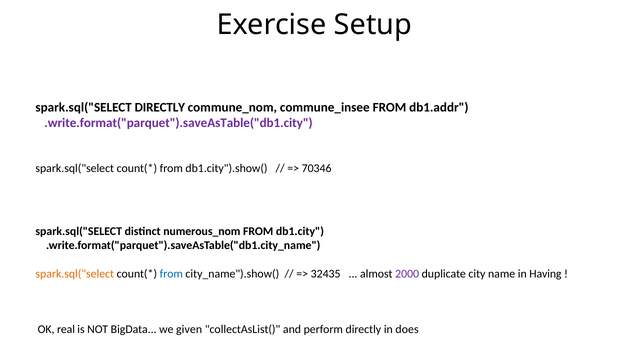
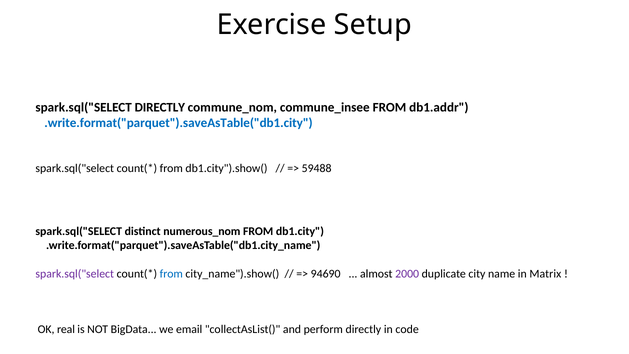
.write.format("parquet").saveAsTable("db1.city colour: purple -> blue
70346: 70346 -> 59488
spark.sql("select at (75, 274) colour: orange -> purple
32435: 32435 -> 94690
Having: Having -> Matrix
given: given -> email
does: does -> code
